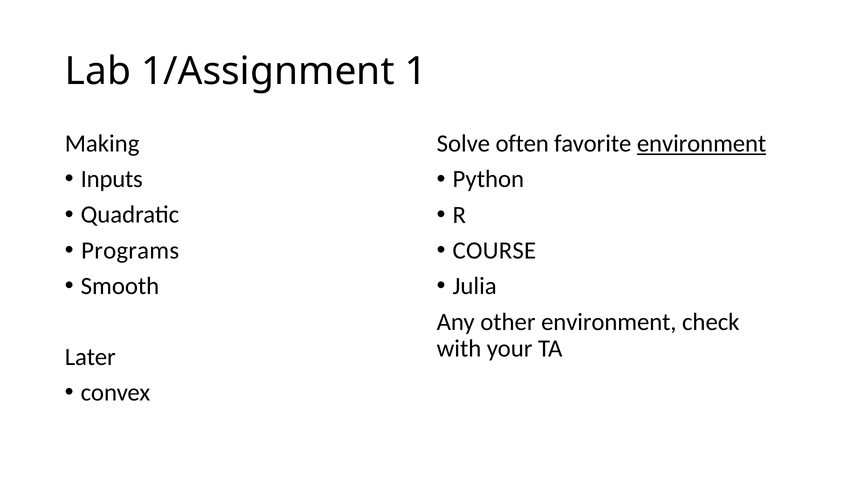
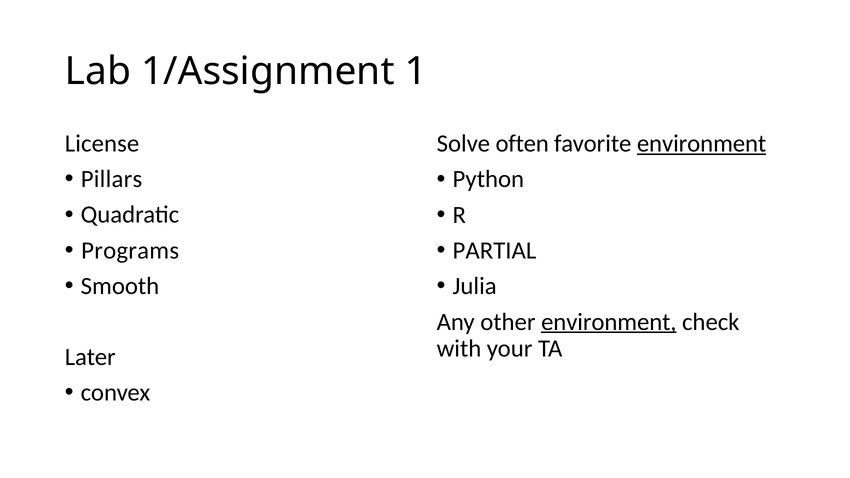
Making: Making -> License
Inputs: Inputs -> Pillars
COURSE: COURSE -> PARTIAL
environment at (609, 322) underline: none -> present
